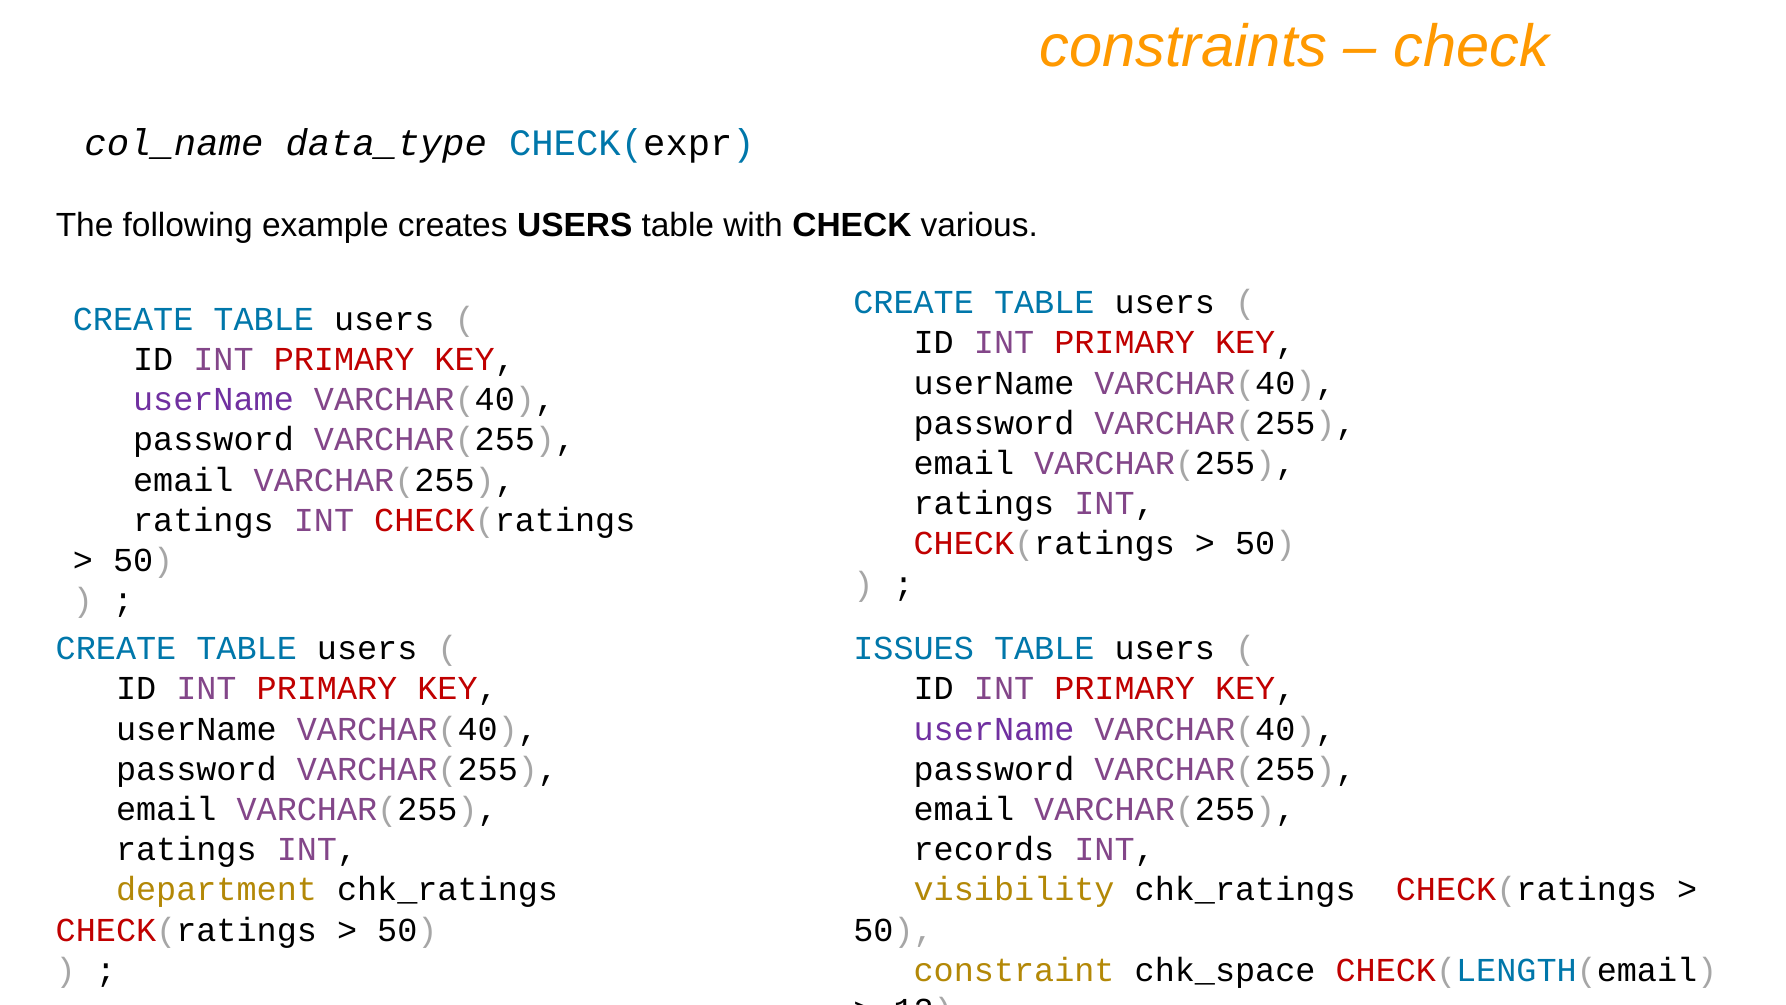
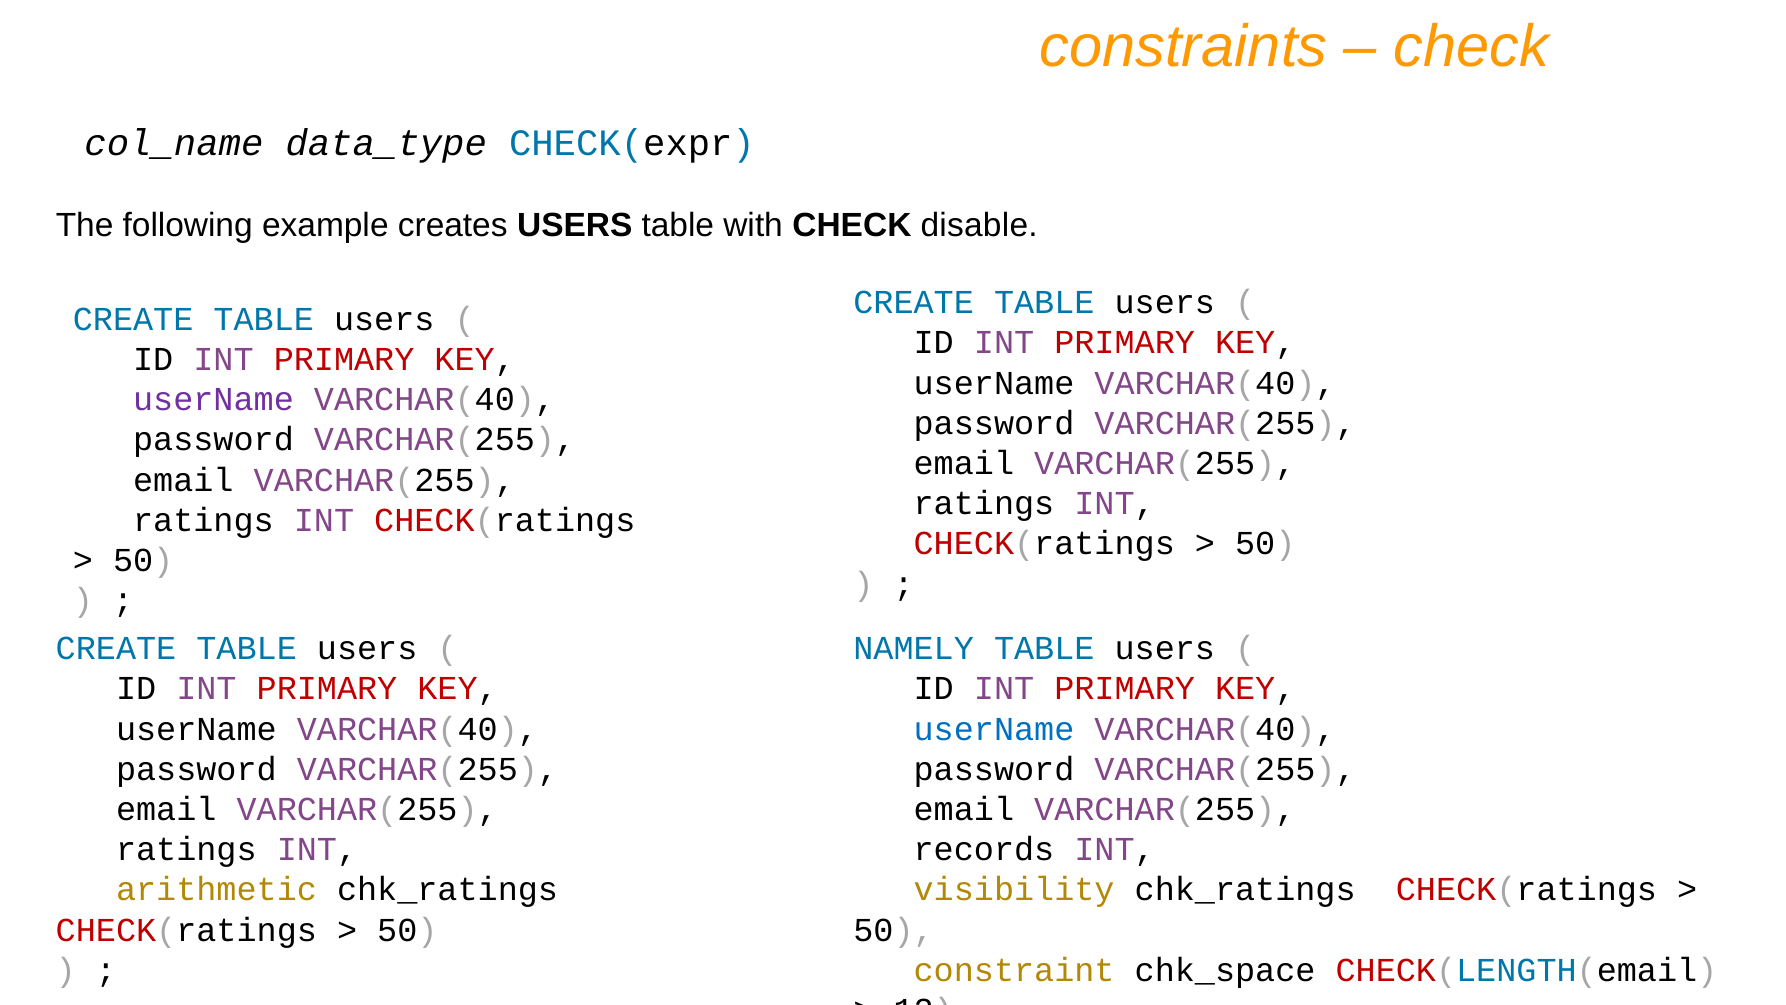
various: various -> disable
ISSUES: ISSUES -> NAMELY
userName at (994, 729) colour: purple -> blue
department: department -> arithmetic
